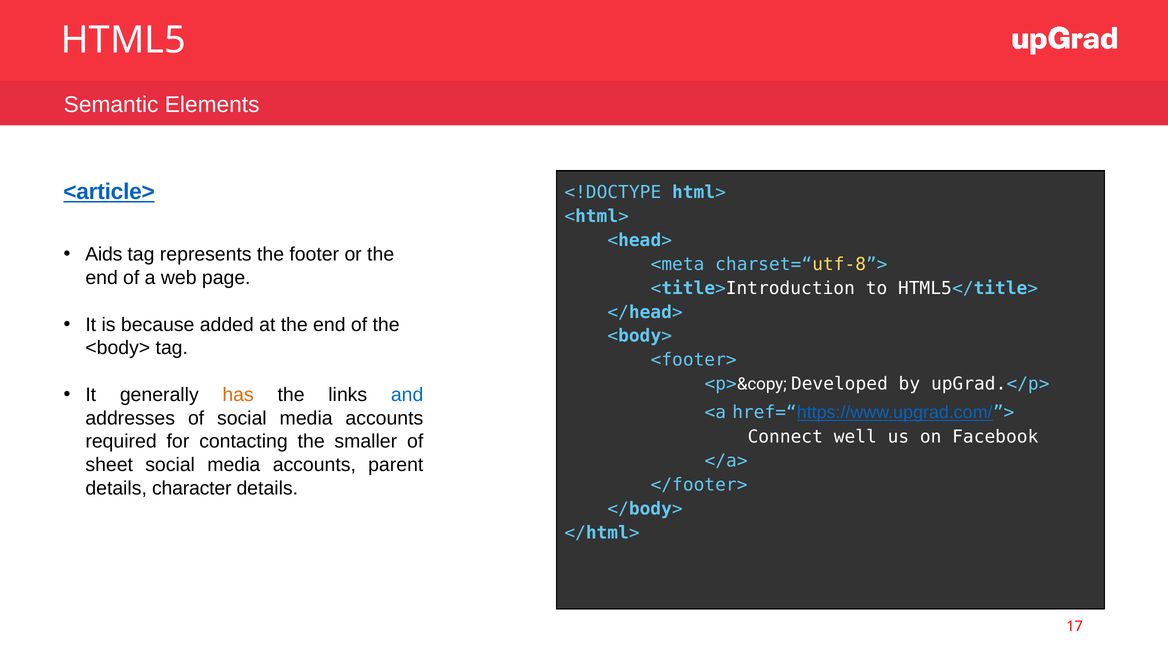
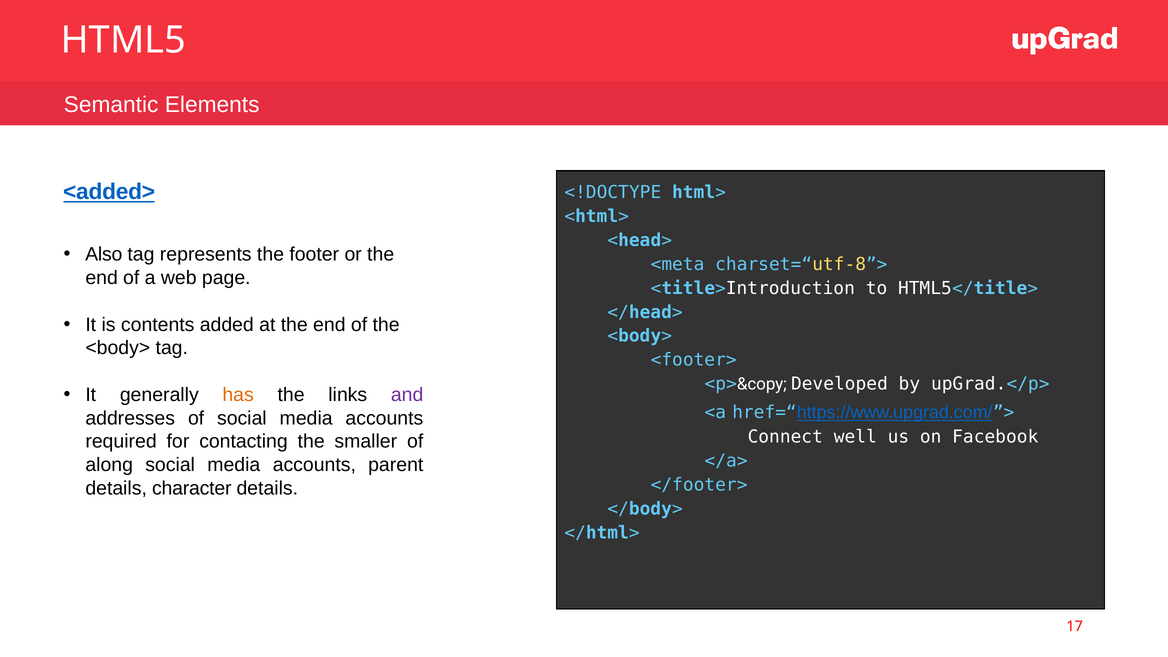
<article>: <article> -> <added>
Aids: Aids -> Also
because: because -> contents
and colour: blue -> purple
sheet: sheet -> along
